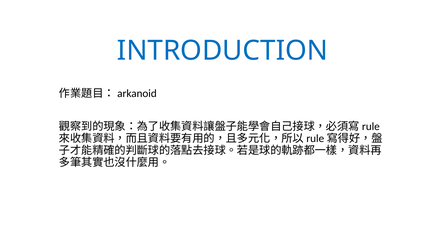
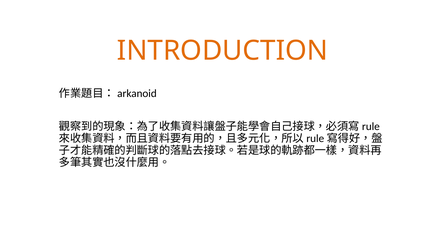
INTRODUCTION colour: blue -> orange
